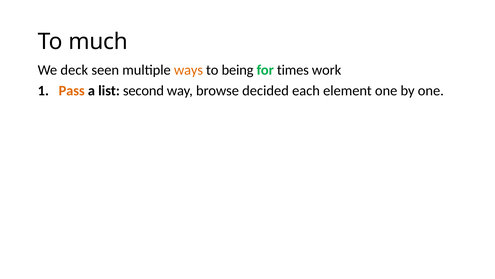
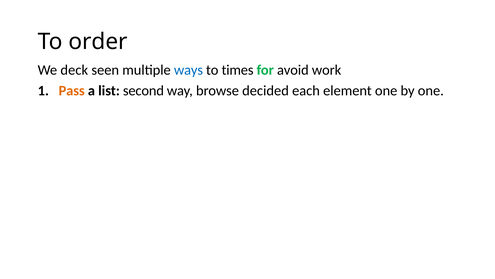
much: much -> order
ways colour: orange -> blue
being: being -> times
times: times -> avoid
